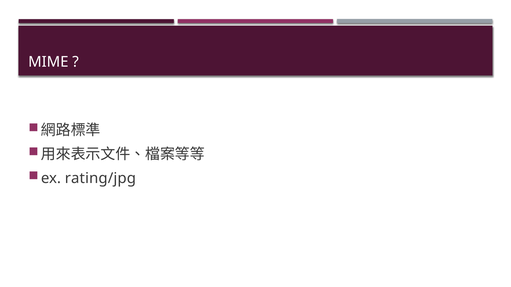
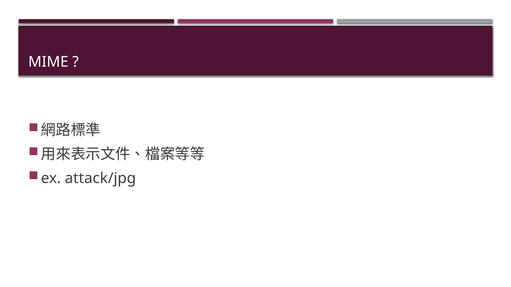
rating/jpg: rating/jpg -> attack/jpg
